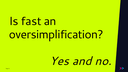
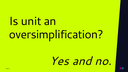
fast: fast -> unit
